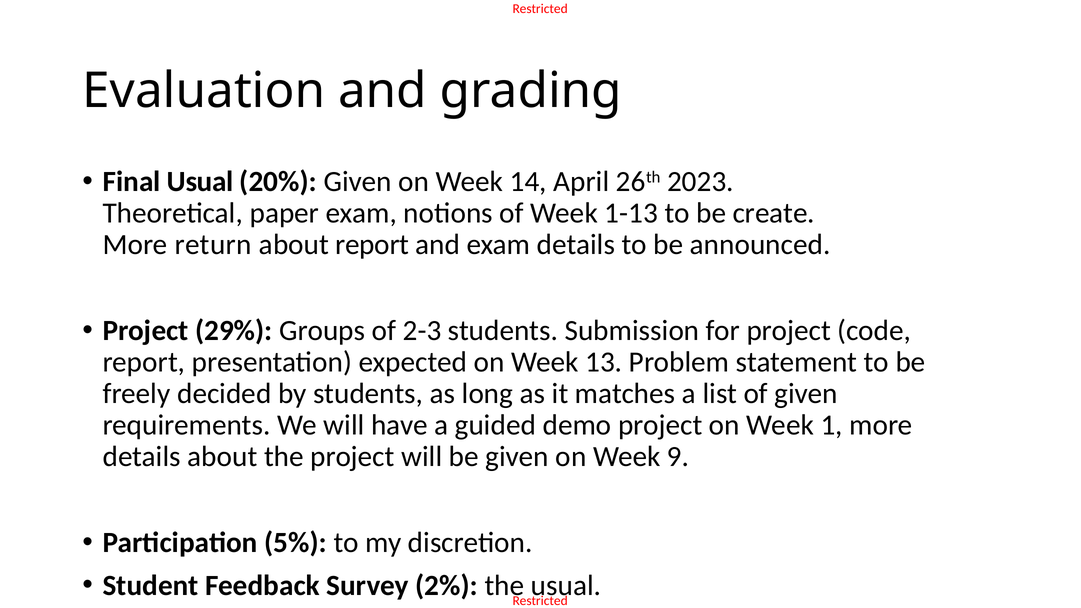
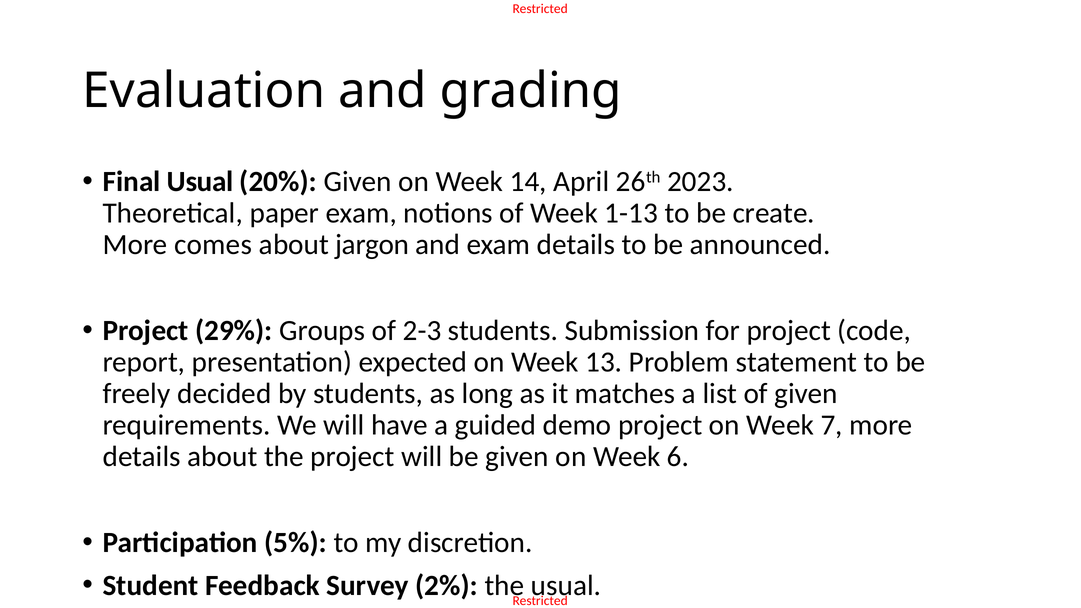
return: return -> comes
about report: report -> jargon
1: 1 -> 7
9: 9 -> 6
